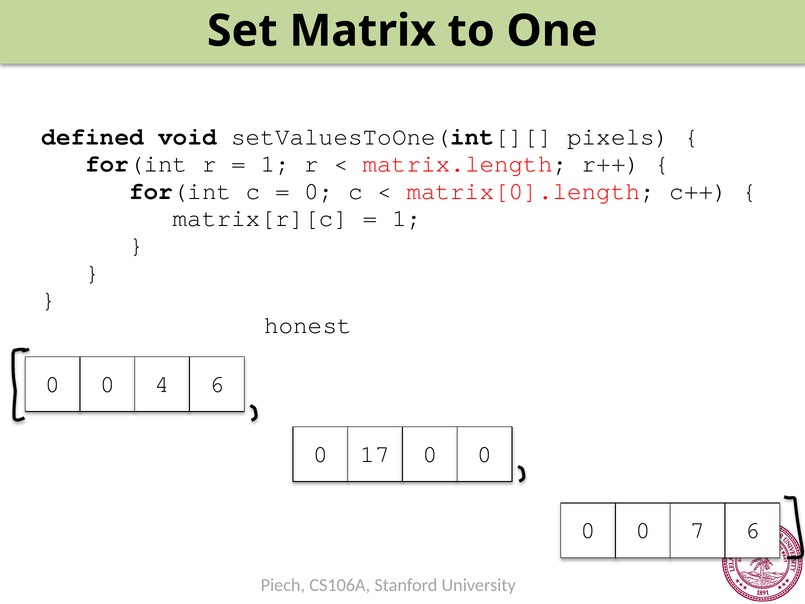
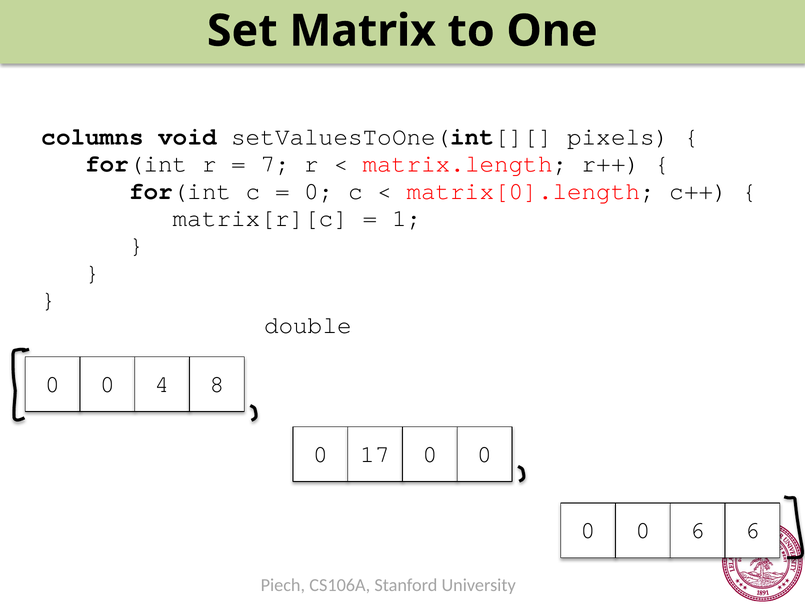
defined: defined -> columns
1 at (275, 164): 1 -> 7
honest: honest -> double
4 6: 6 -> 8
0 7: 7 -> 6
